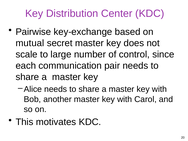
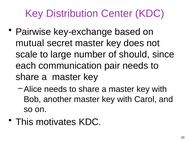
control: control -> should
